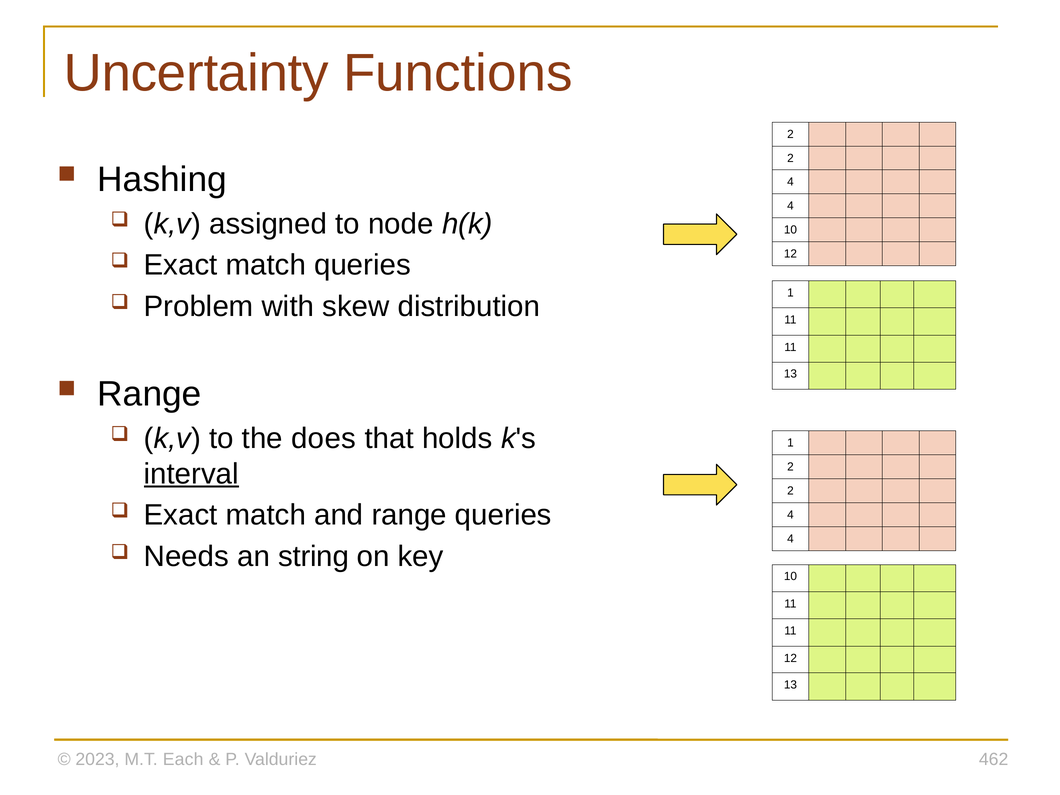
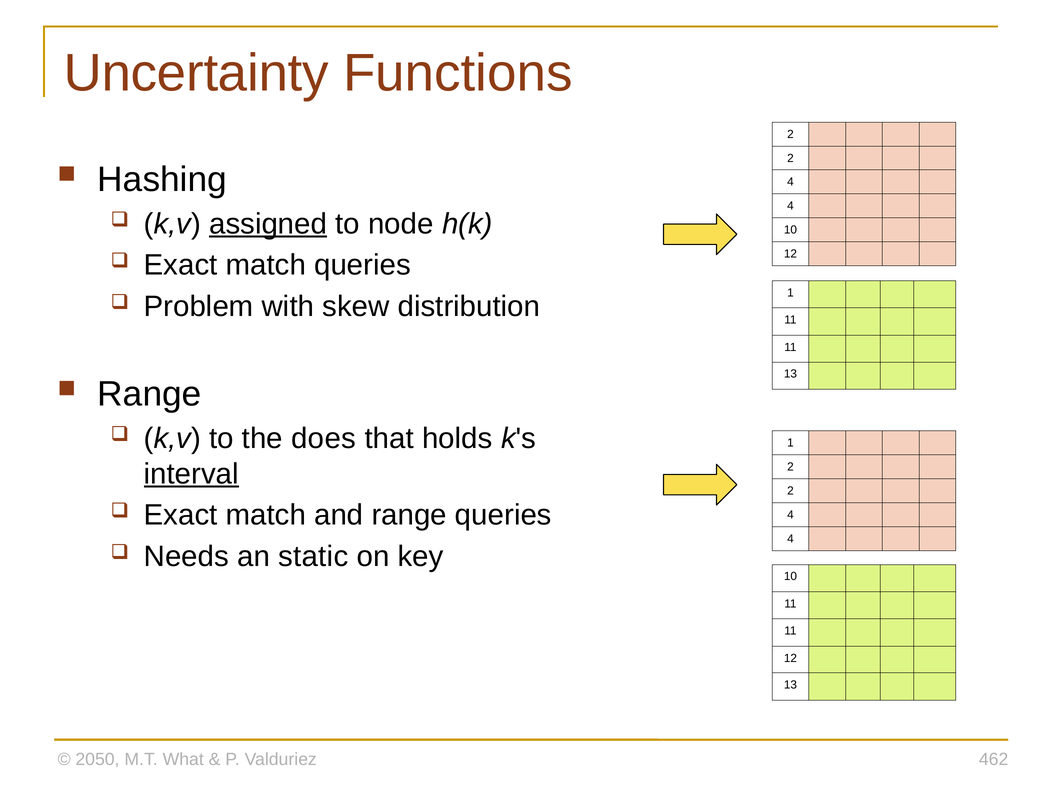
assigned underline: none -> present
string: string -> static
2023: 2023 -> 2050
Each: Each -> What
